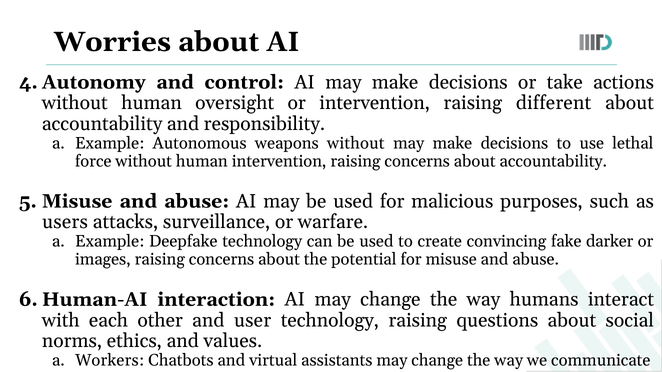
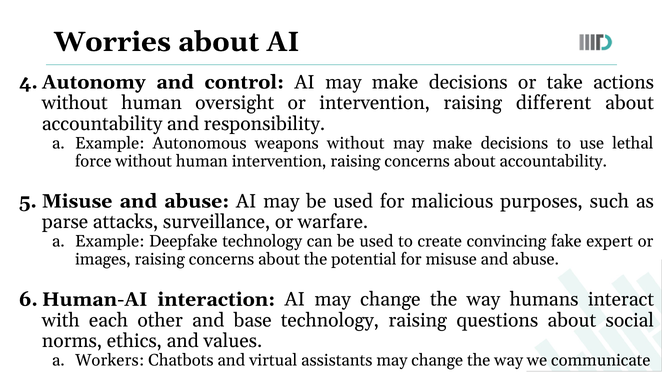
users: users -> parse
darker: darker -> expert
user: user -> base
